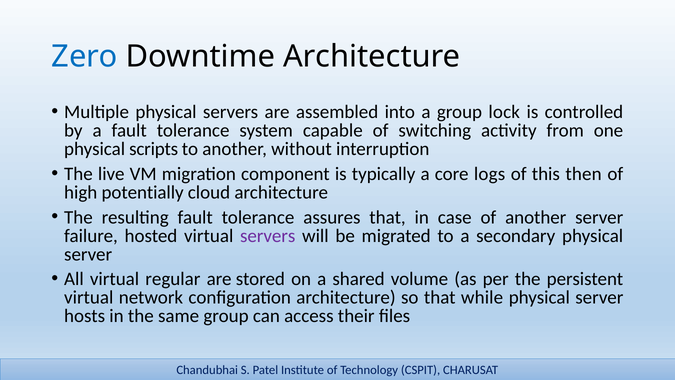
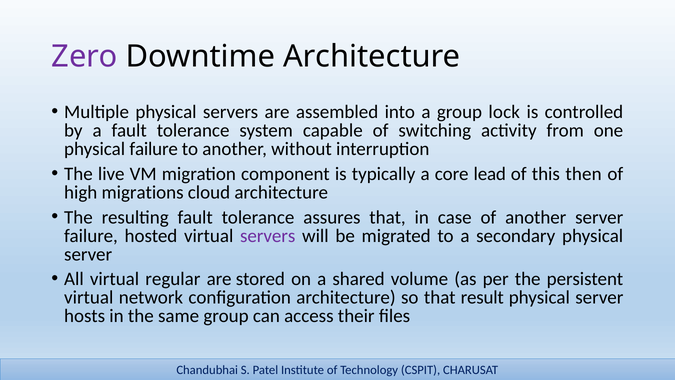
Zero colour: blue -> purple
physical scripts: scripts -> failure
logs: logs -> lead
potentially: potentially -> migrations
while: while -> result
